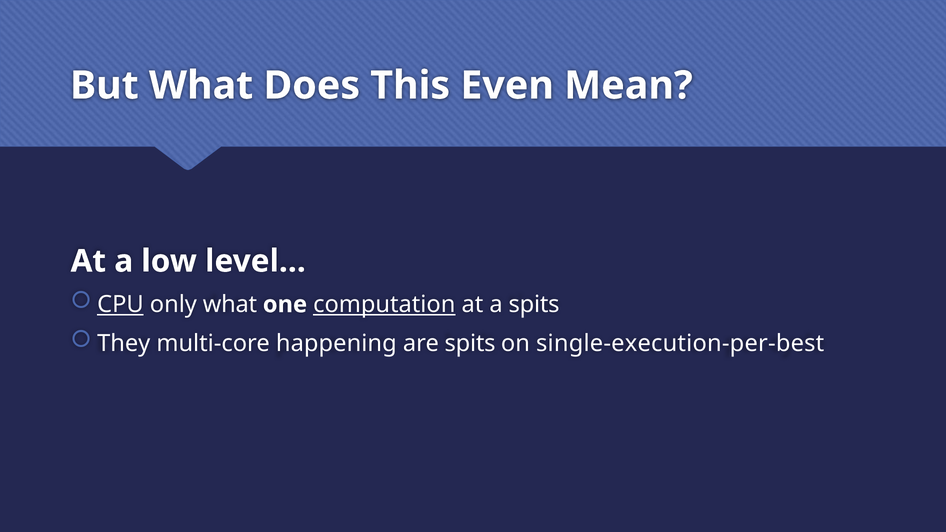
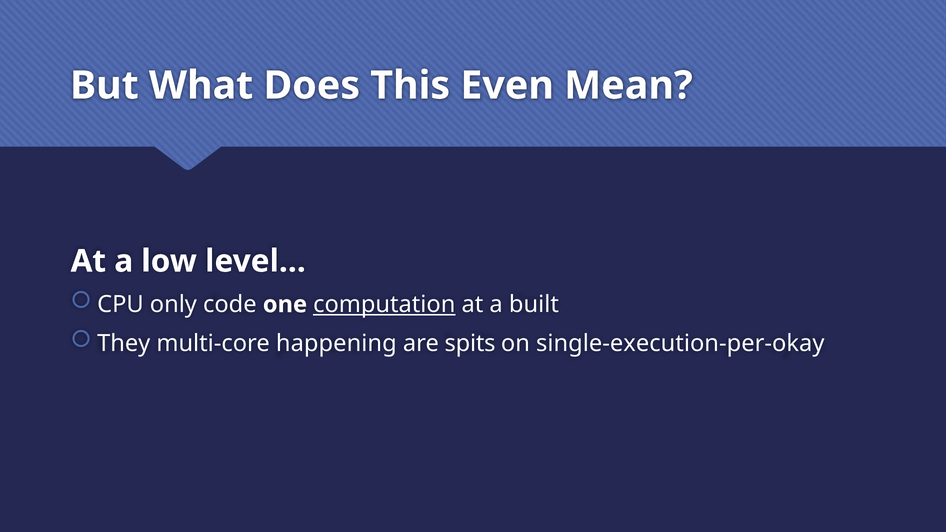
CPU underline: present -> none
only what: what -> code
a spits: spits -> built
single-execution-per-best: single-execution-per-best -> single-execution-per-okay
